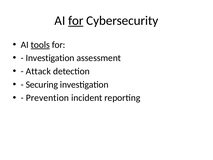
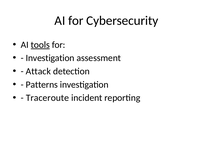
for at (76, 21) underline: present -> none
Securing: Securing -> Patterns
Prevention: Prevention -> Traceroute
